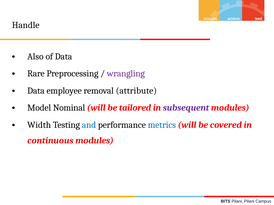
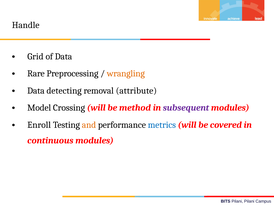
Also: Also -> Grid
wrangling colour: purple -> orange
employee: employee -> detecting
Nominal: Nominal -> Crossing
tailored: tailored -> method
Width: Width -> Enroll
and colour: blue -> orange
